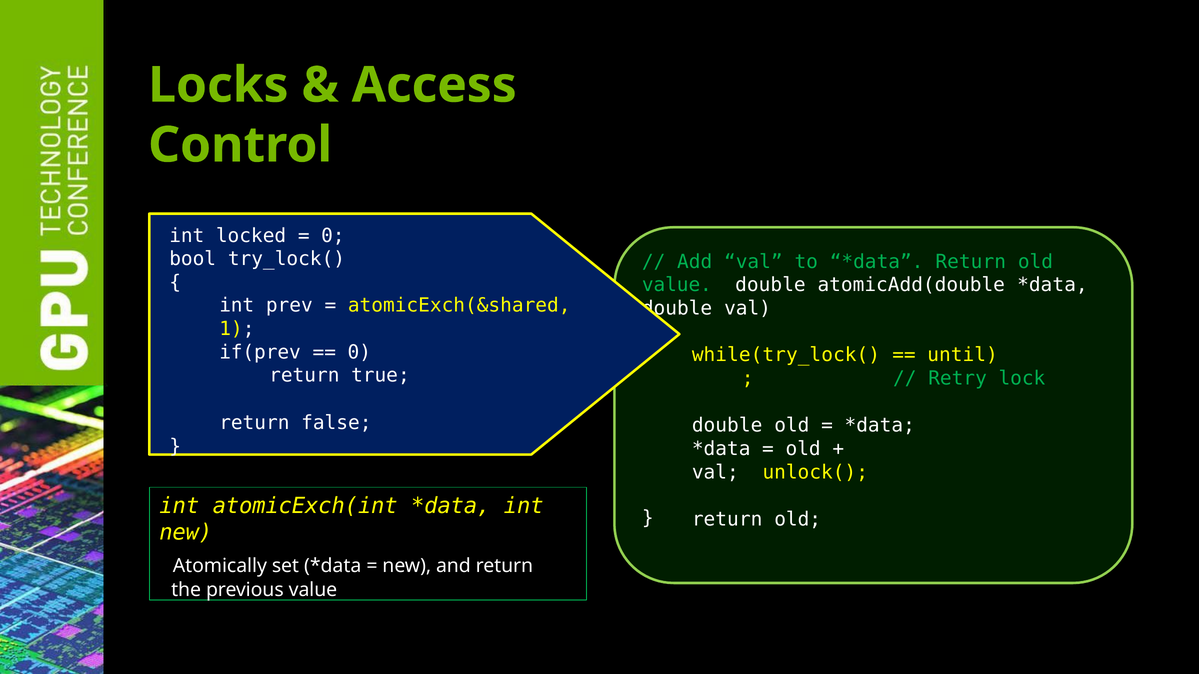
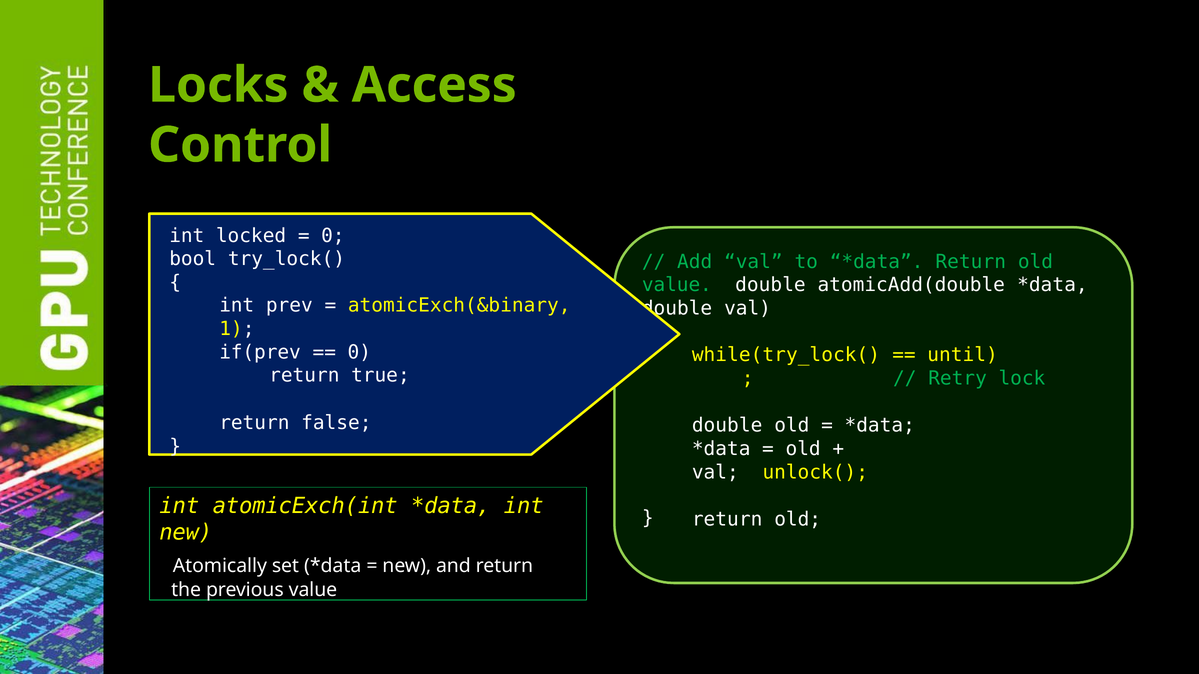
atomicExch(&shared: atomicExch(&shared -> atomicExch(&binary
